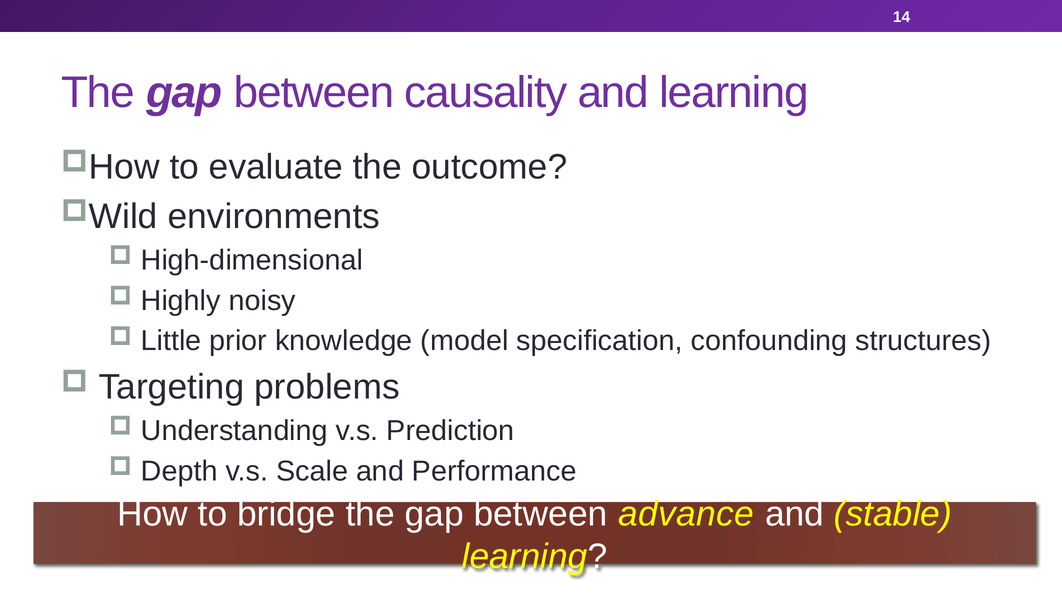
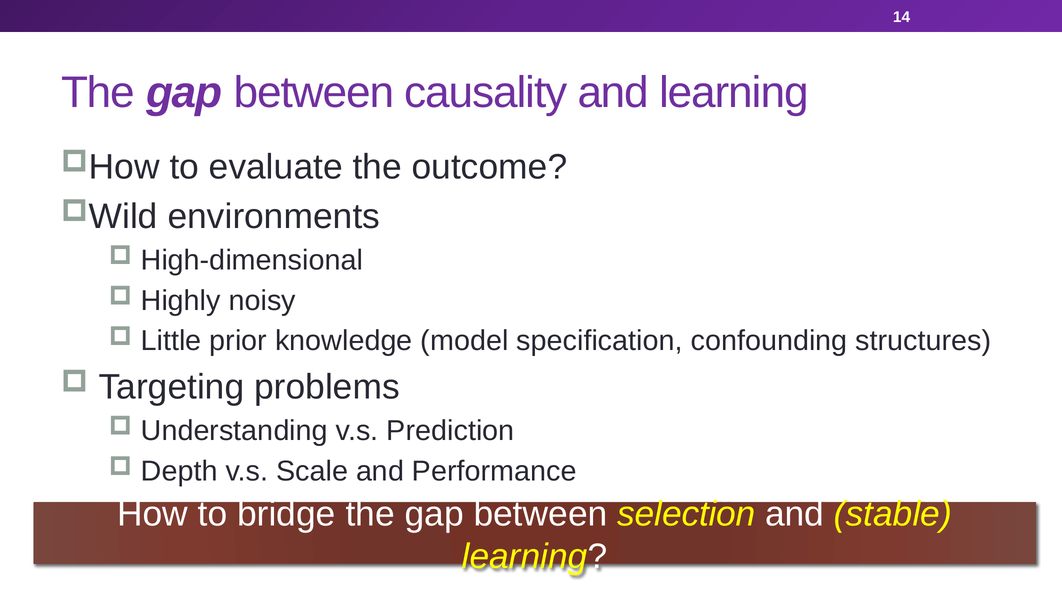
advance: advance -> selection
